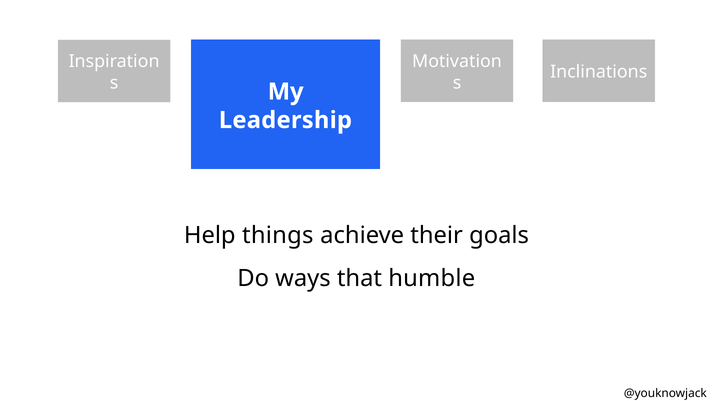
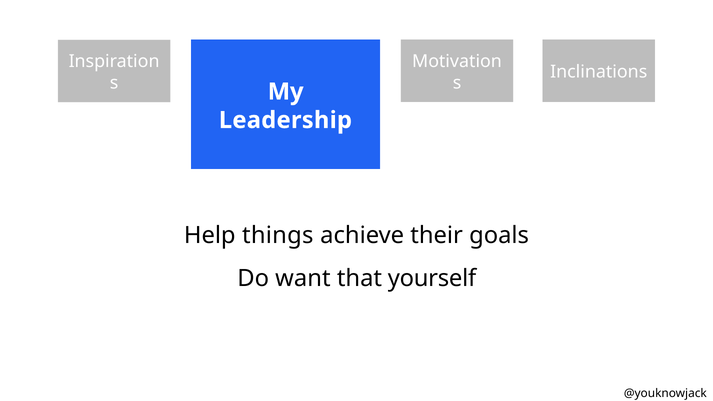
ways: ways -> want
humble: humble -> yourself
